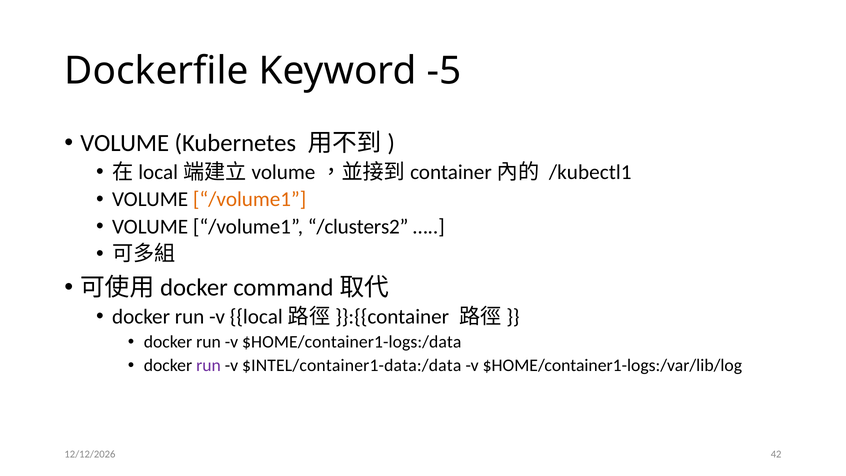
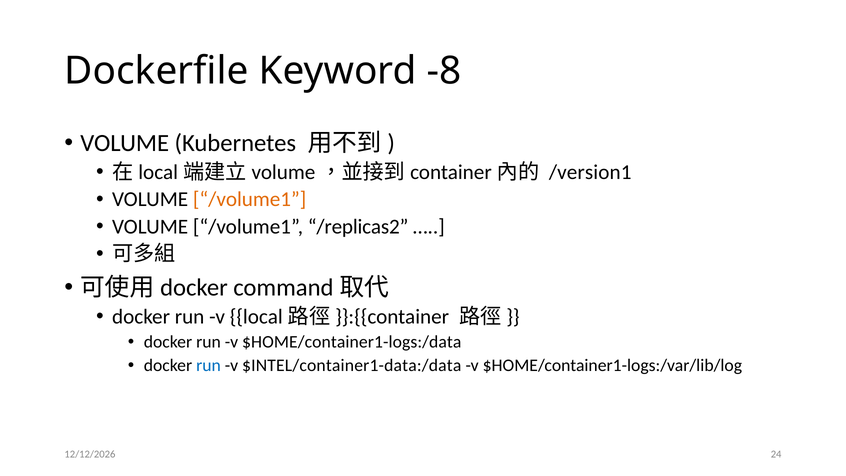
-5: -5 -> -8
/kubectl1: /kubectl1 -> /version1
/clusters2: /clusters2 -> /replicas2
run at (209, 365) colour: purple -> blue
42: 42 -> 24
